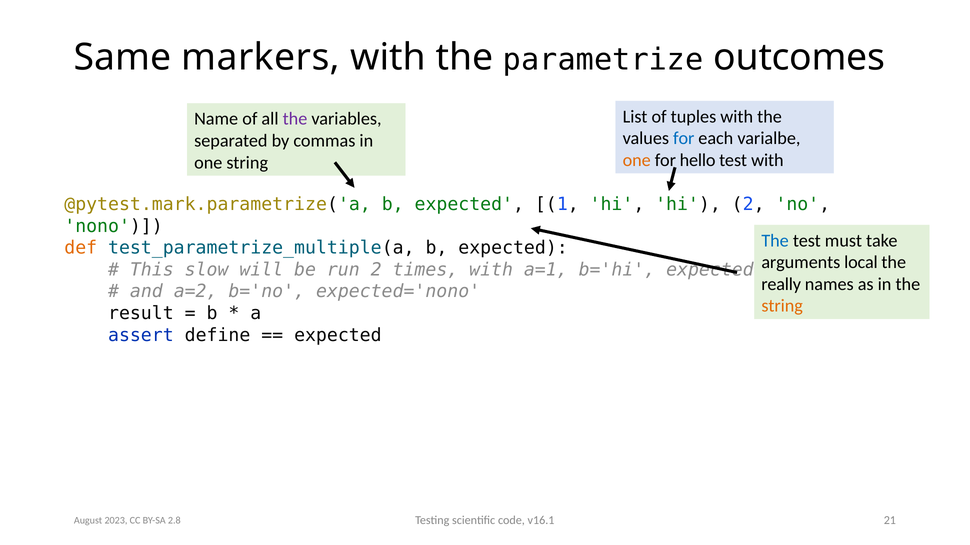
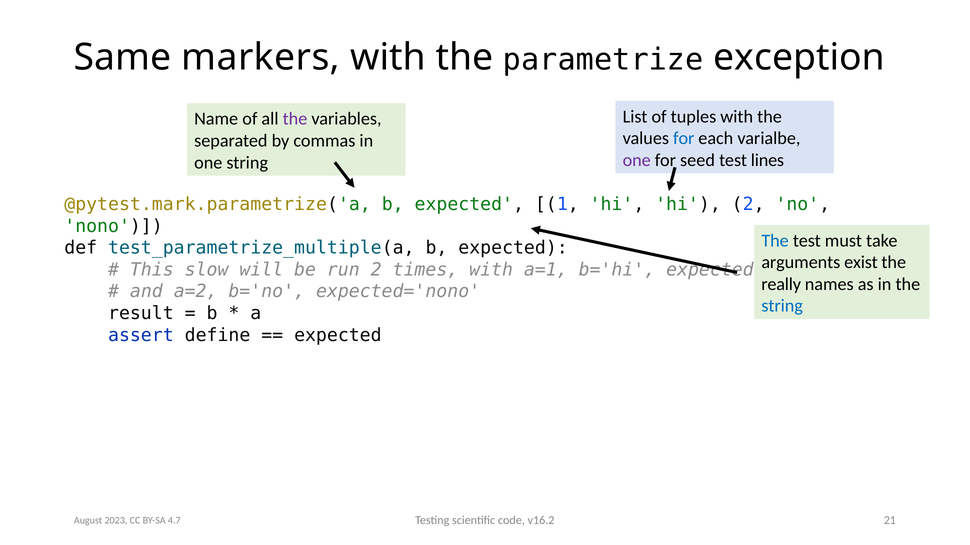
outcomes: outcomes -> exception
one at (637, 160) colour: orange -> purple
hello: hello -> seed
test with: with -> lines
def colour: orange -> black
local: local -> exist
string at (782, 306) colour: orange -> blue
v16.1: v16.1 -> v16.2
2.8: 2.8 -> 4.7
